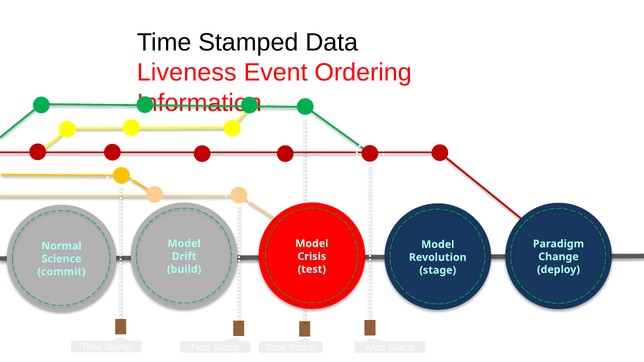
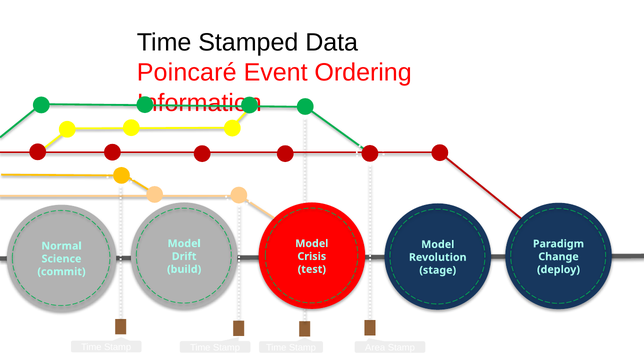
Liveness: Liveness -> Poincaré
